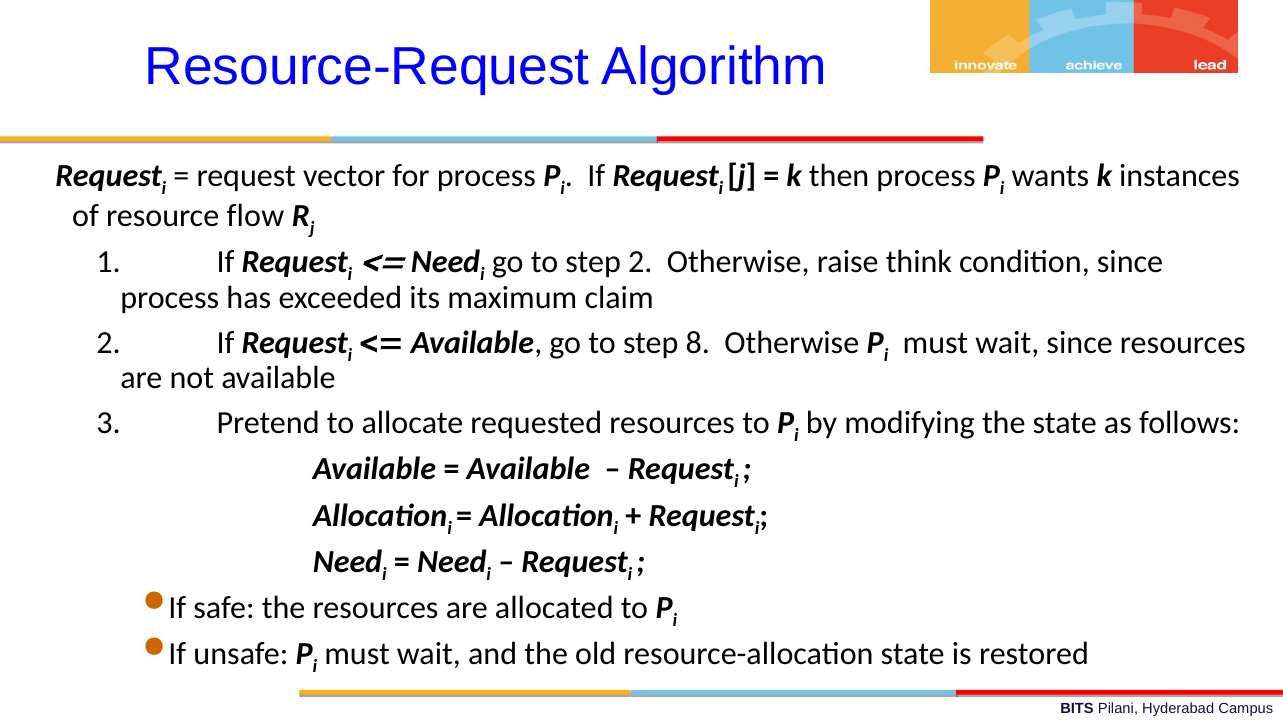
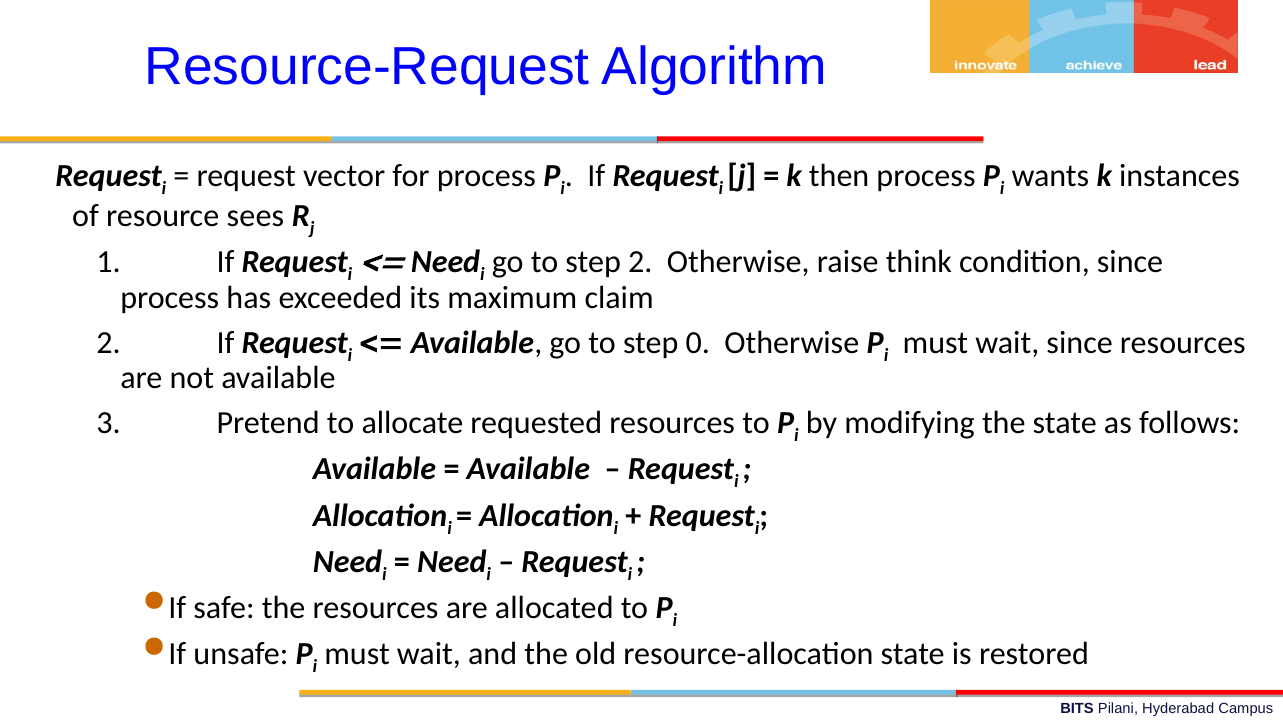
flow: flow -> sees
8: 8 -> 0
